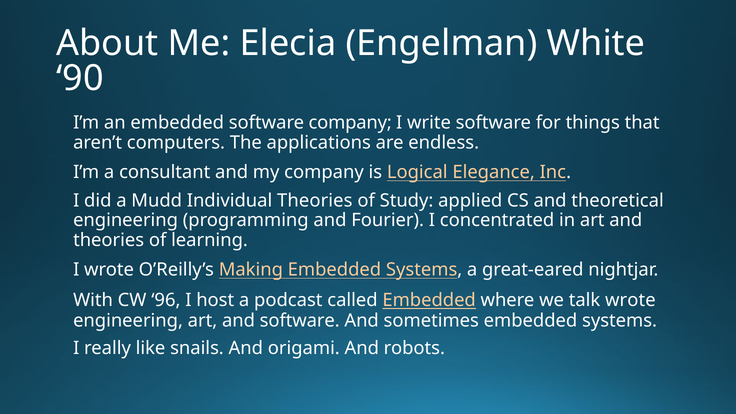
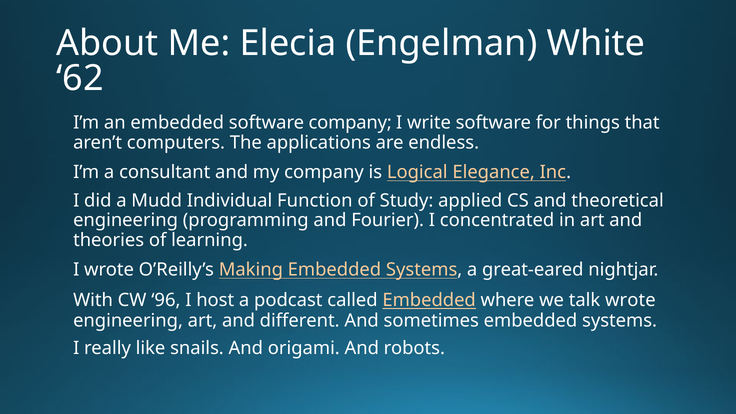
90: 90 -> 62
Individual Theories: Theories -> Function
and software: software -> different
